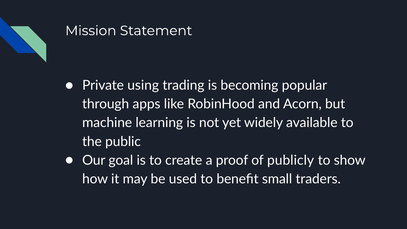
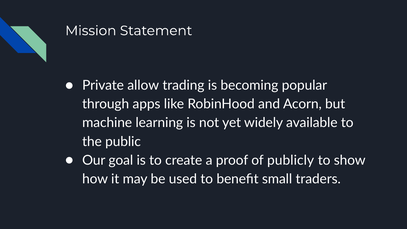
using: using -> allow
